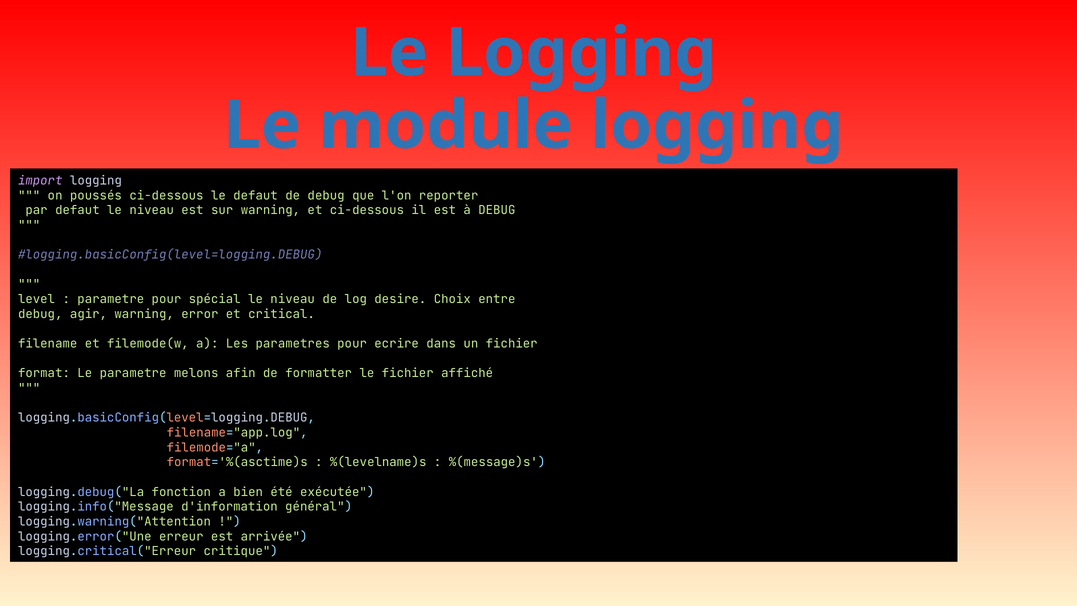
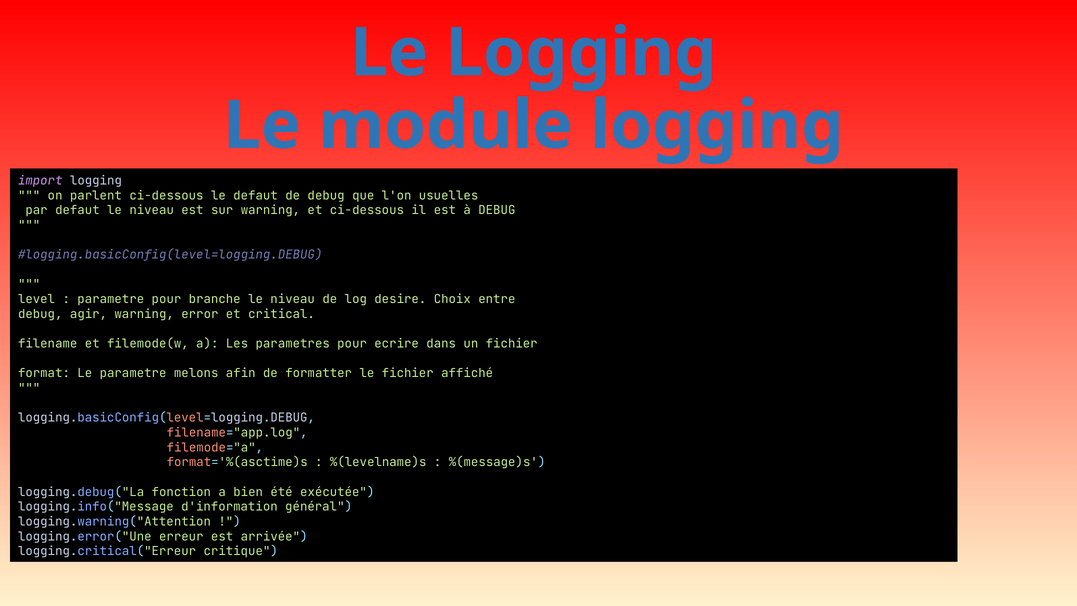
poussés: poussés -> parlent
reporter: reporter -> usuelles
spécial: spécial -> branche
